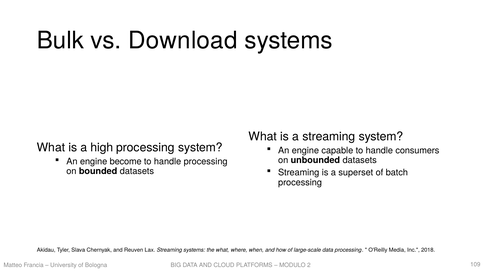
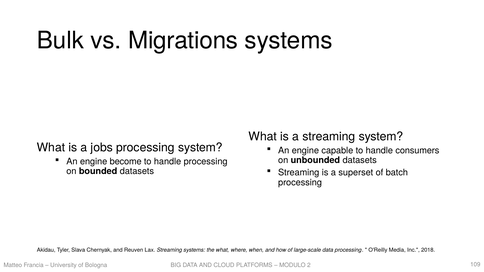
Download: Download -> Migrations
high: high -> jobs
